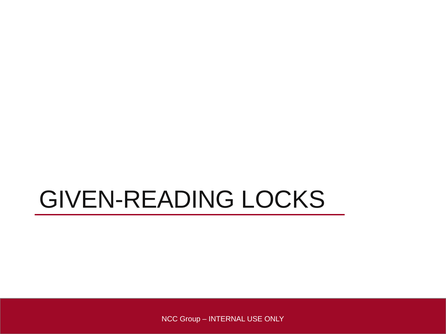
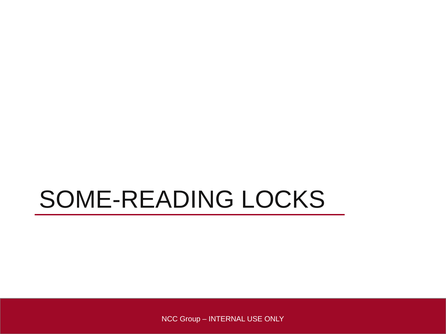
GIVEN-READING: GIVEN-READING -> SOME-READING
